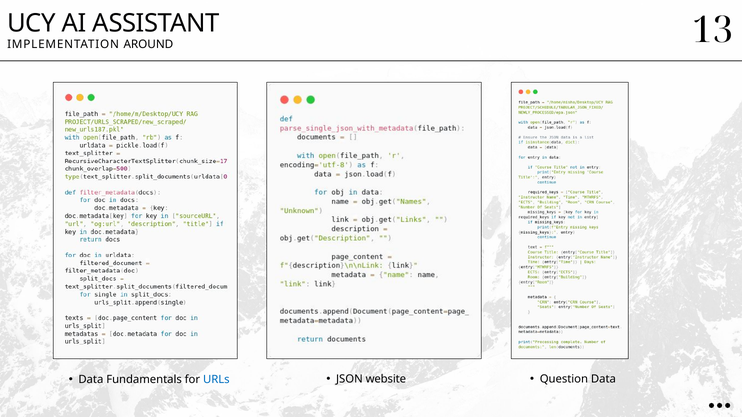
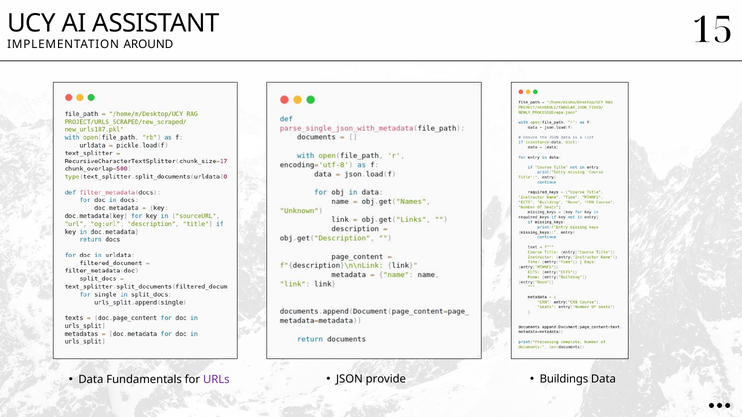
13: 13 -> 15
URLs colour: blue -> purple
website: website -> provide
Question: Question -> Buildings
